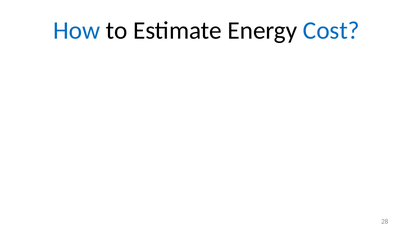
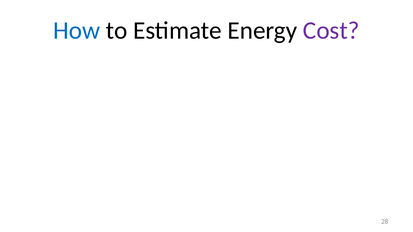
Cost colour: blue -> purple
